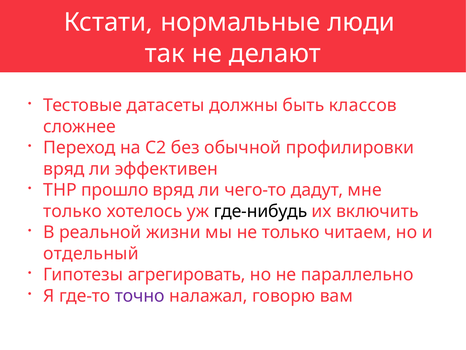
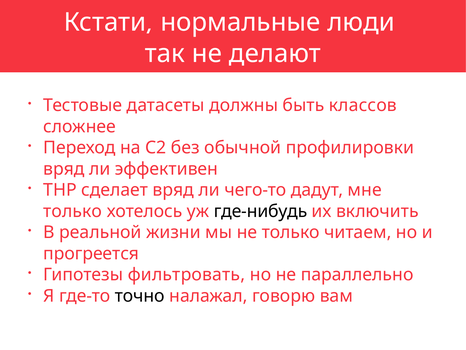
прошло: прошло -> сделает
отдельный: отдельный -> прогреется
агрегировать: агрегировать -> фильтровать
точно colour: purple -> black
